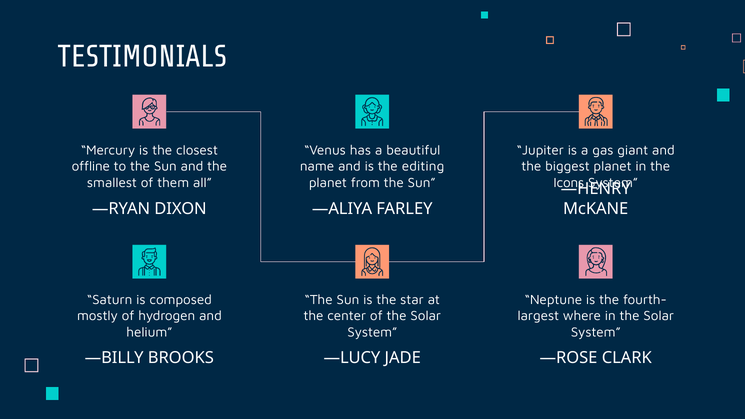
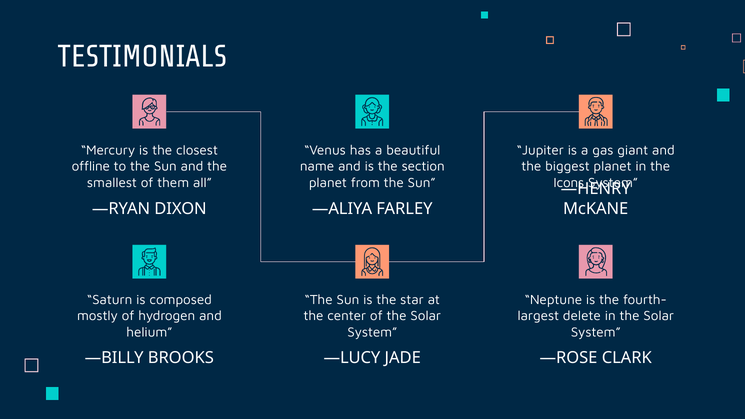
editing: editing -> section
where: where -> delete
